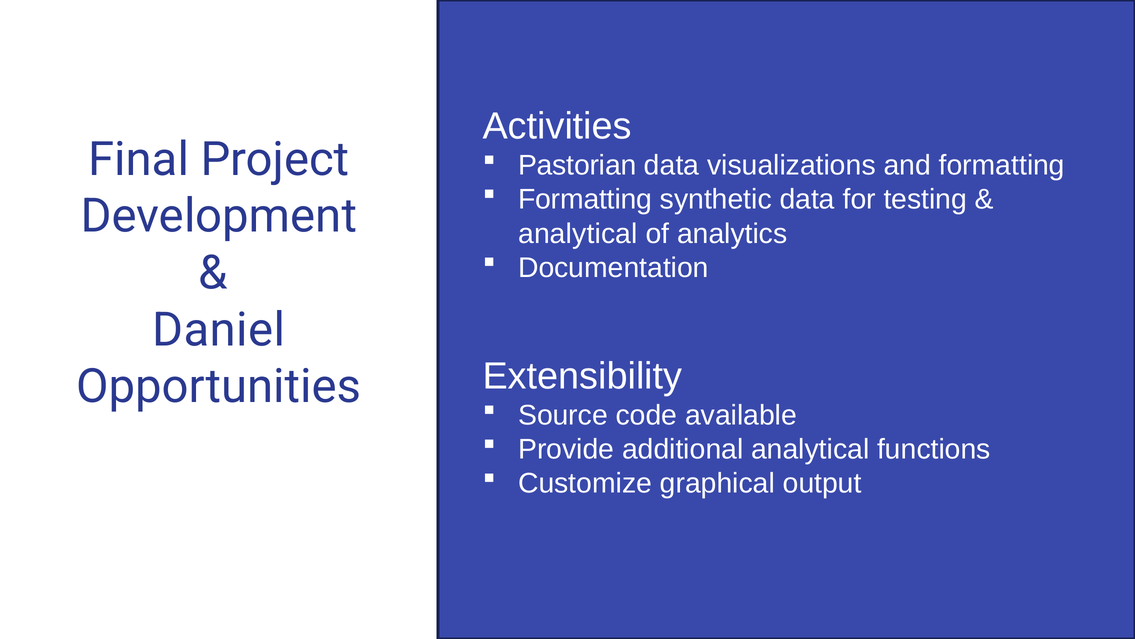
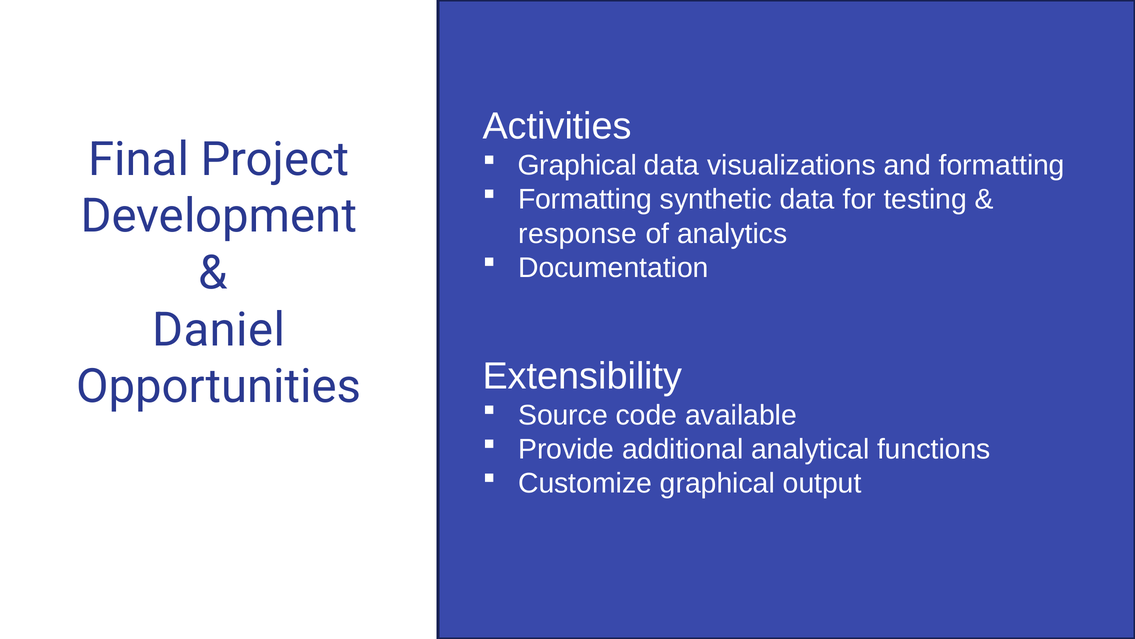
Pastorian at (577, 165): Pastorian -> Graphical
analytical at (578, 233): analytical -> response
